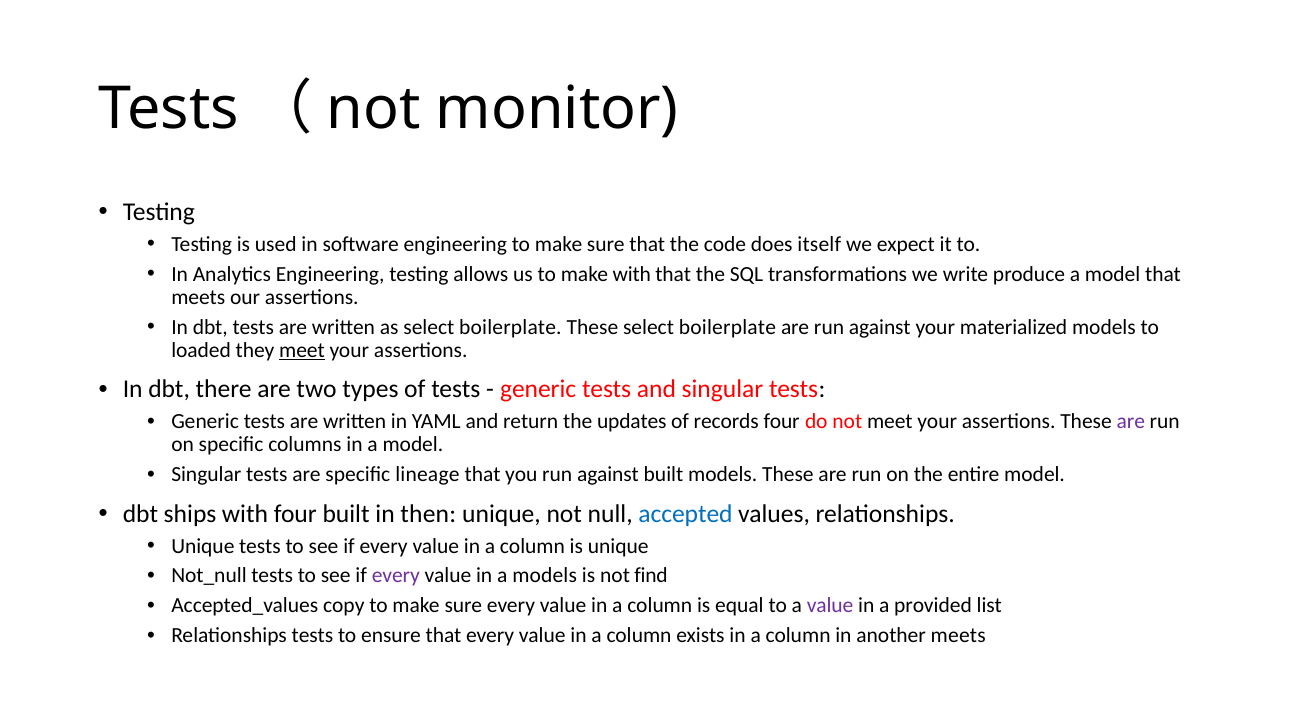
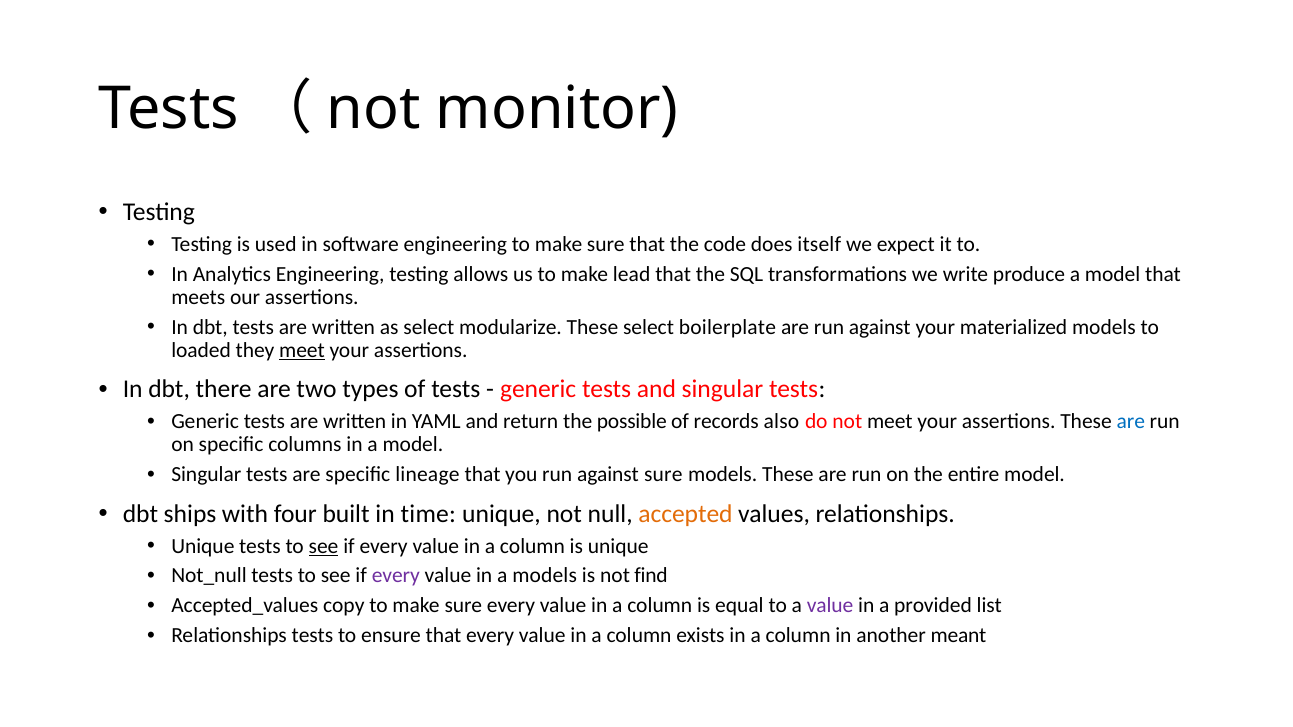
make with: with -> lead
as select boilerplate: boilerplate -> modularize
updates: updates -> possible
records four: four -> also
are at (1131, 422) colour: purple -> blue
against built: built -> sure
then: then -> time
accepted colour: blue -> orange
see at (324, 546) underline: none -> present
another meets: meets -> meant
